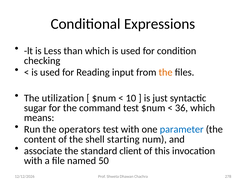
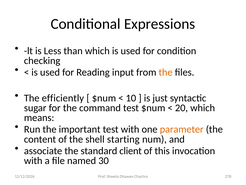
utilization: utilization -> efficiently
36: 36 -> 20
operators: operators -> important
parameter colour: blue -> orange
50: 50 -> 30
